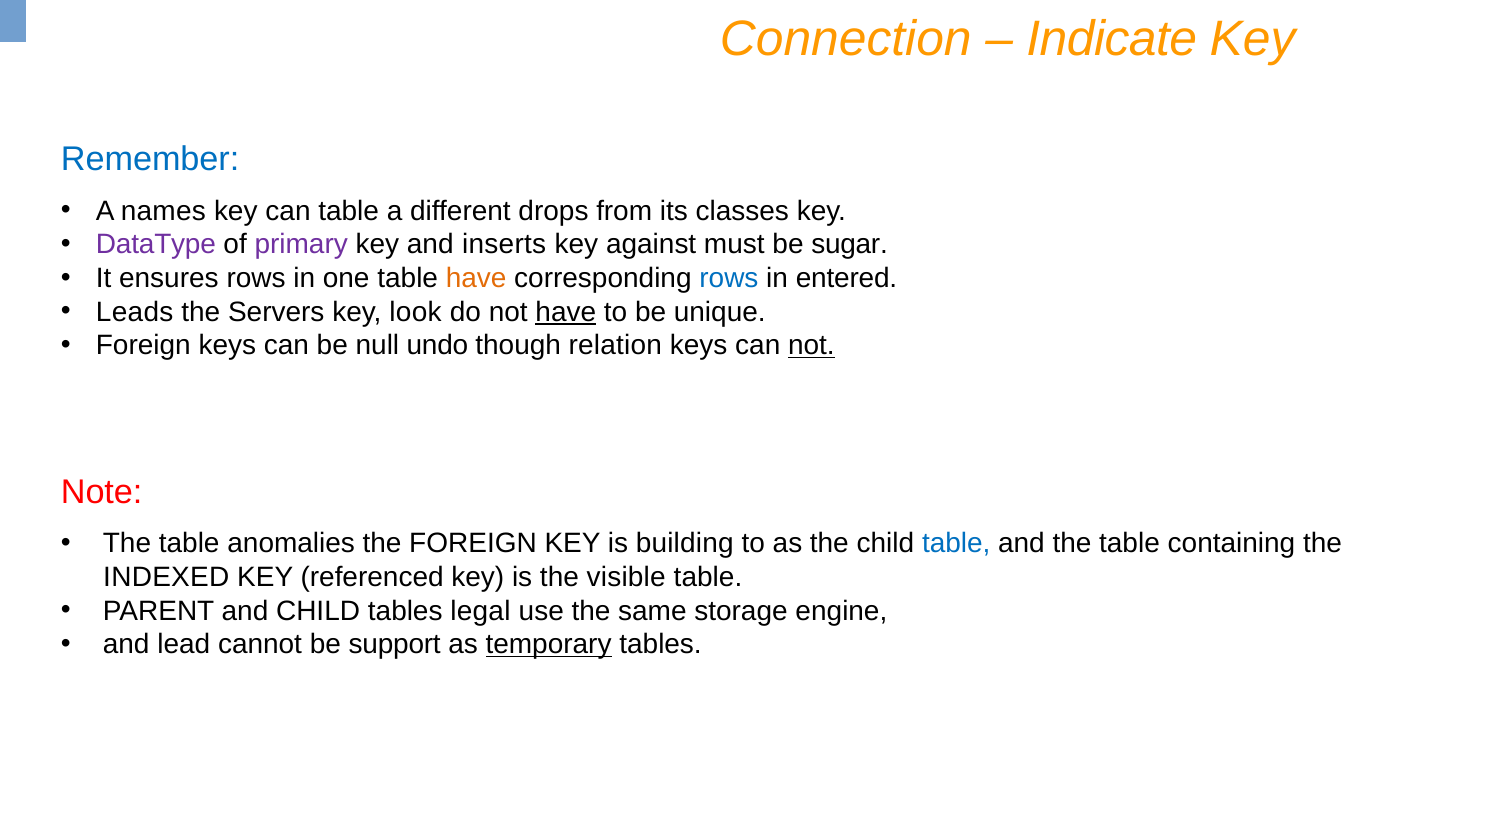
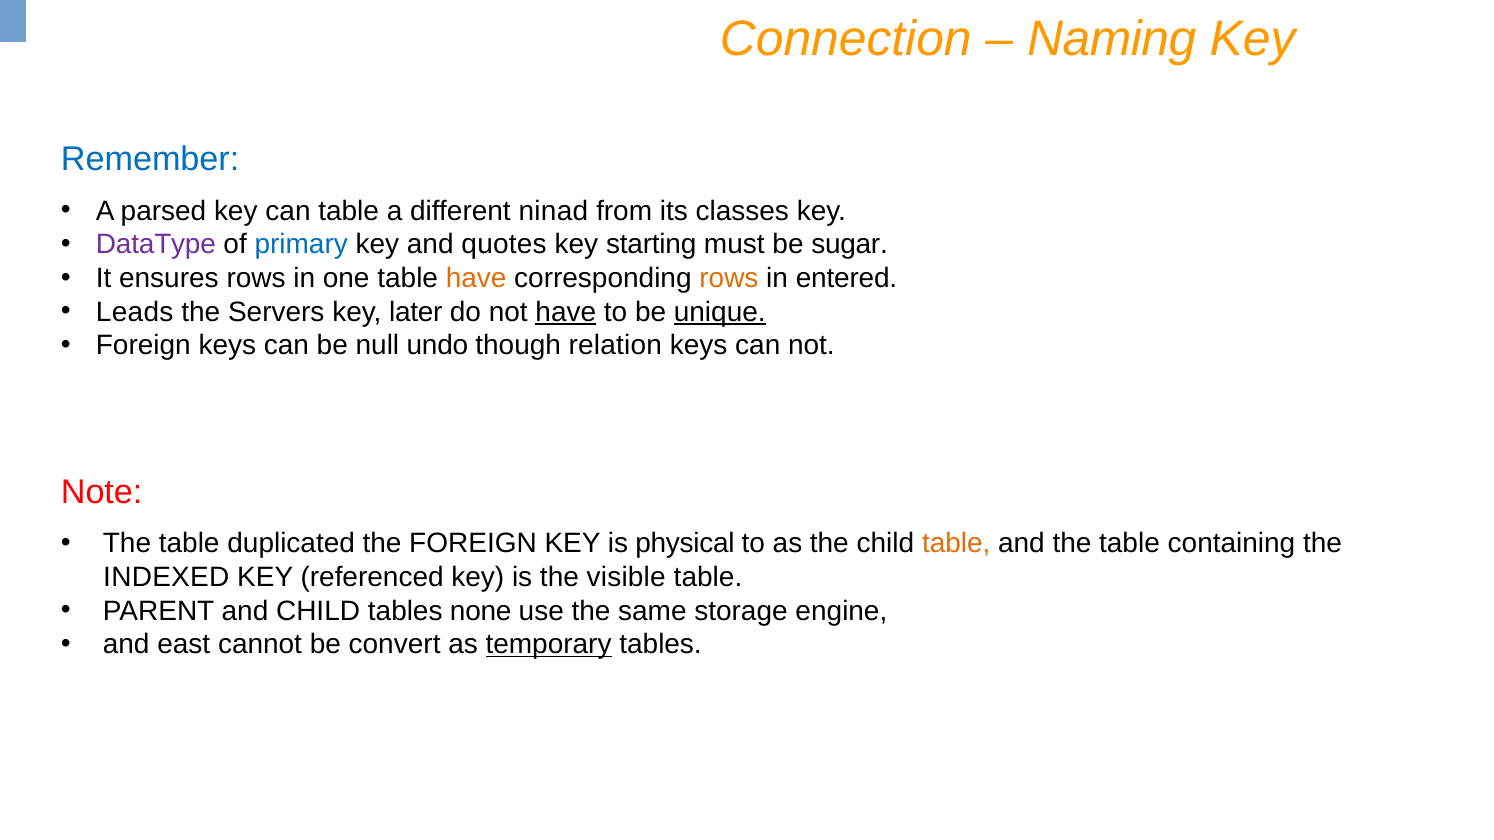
Indicate: Indicate -> Naming
names: names -> parsed
drops: drops -> ninad
primary colour: purple -> blue
inserts: inserts -> quotes
against: against -> starting
rows at (729, 278) colour: blue -> orange
look: look -> later
unique underline: none -> present
not at (811, 346) underline: present -> none
anomalies: anomalies -> duplicated
building: building -> physical
table at (956, 544) colour: blue -> orange
legal: legal -> none
lead: lead -> east
support: support -> convert
